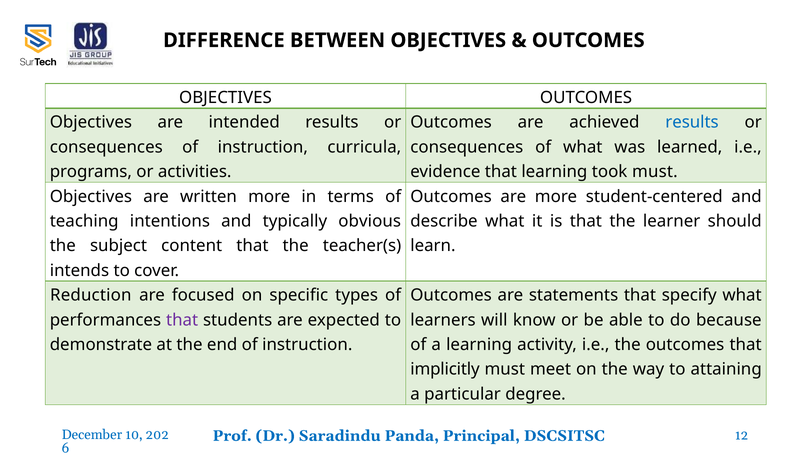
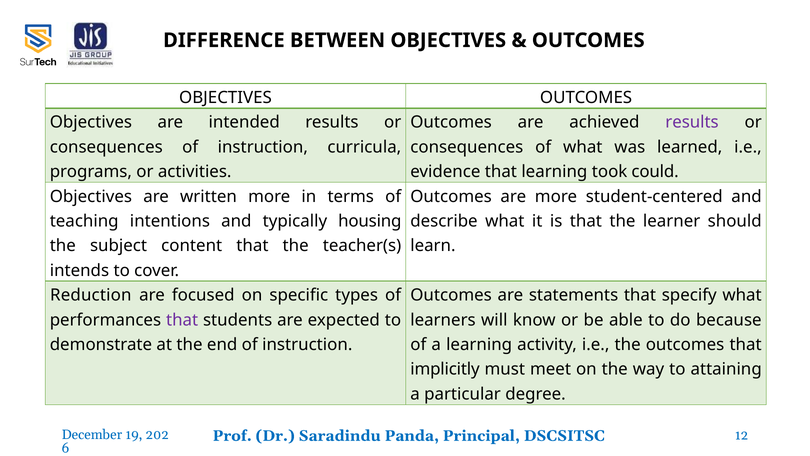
results at (692, 122) colour: blue -> purple
took must: must -> could
obvious: obvious -> housing
10: 10 -> 19
